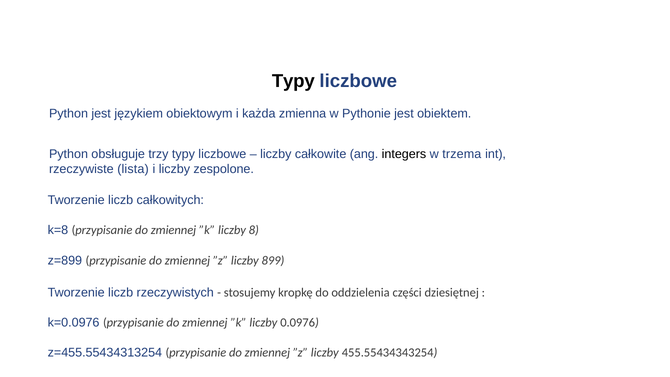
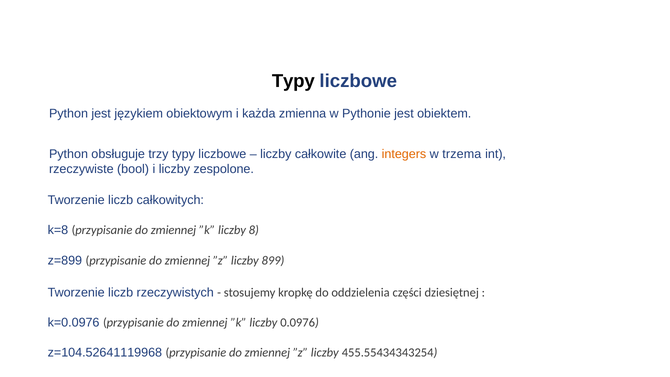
integers colour: black -> orange
lista: lista -> bool
z=455.55434313254: z=455.55434313254 -> z=104.52641119968
